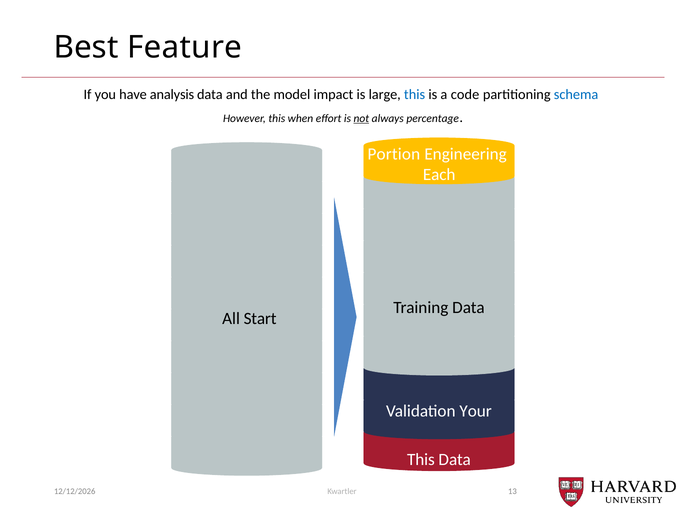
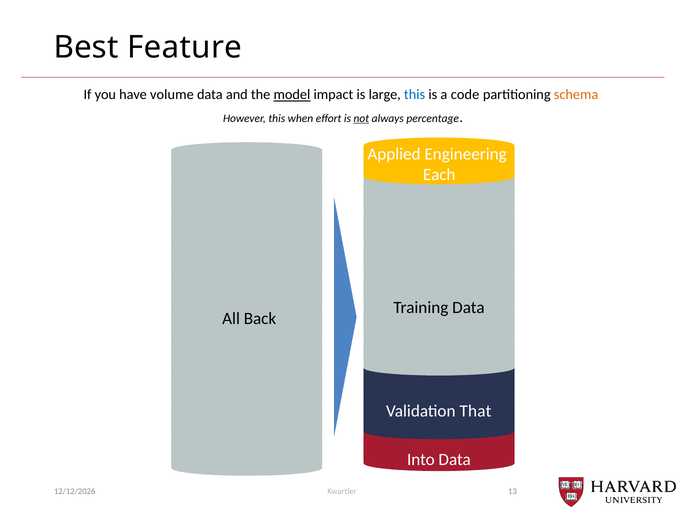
analysis: analysis -> volume
model underline: none -> present
schema colour: blue -> orange
Portion: Portion -> Applied
Start: Start -> Back
Your: Your -> That
This at (421, 459): This -> Into
